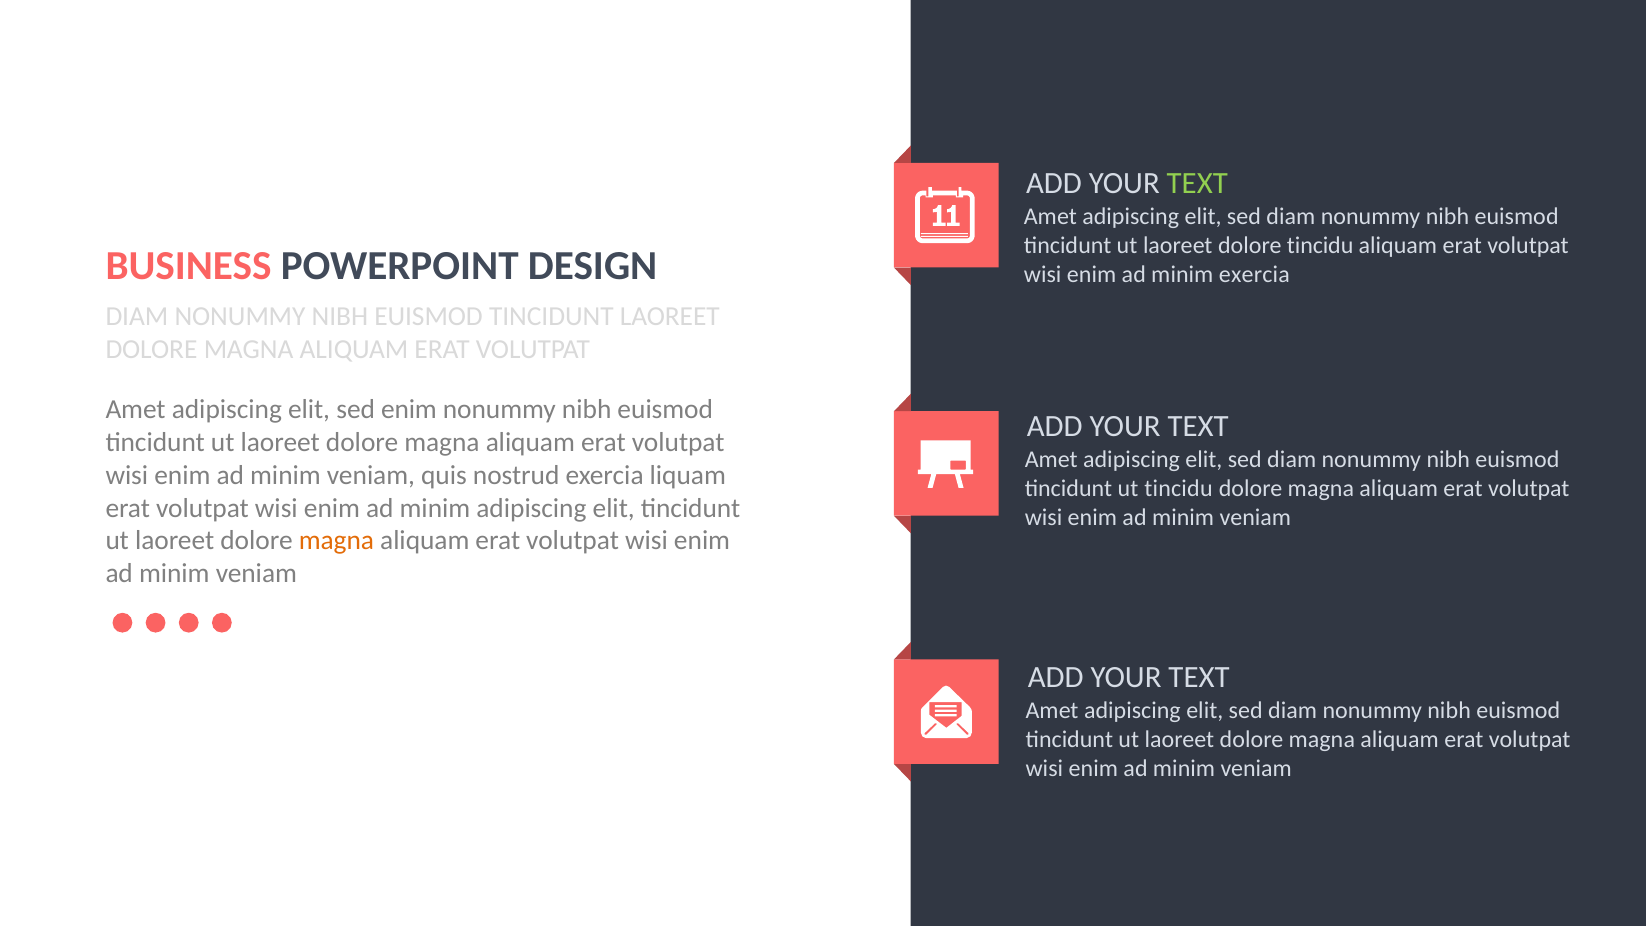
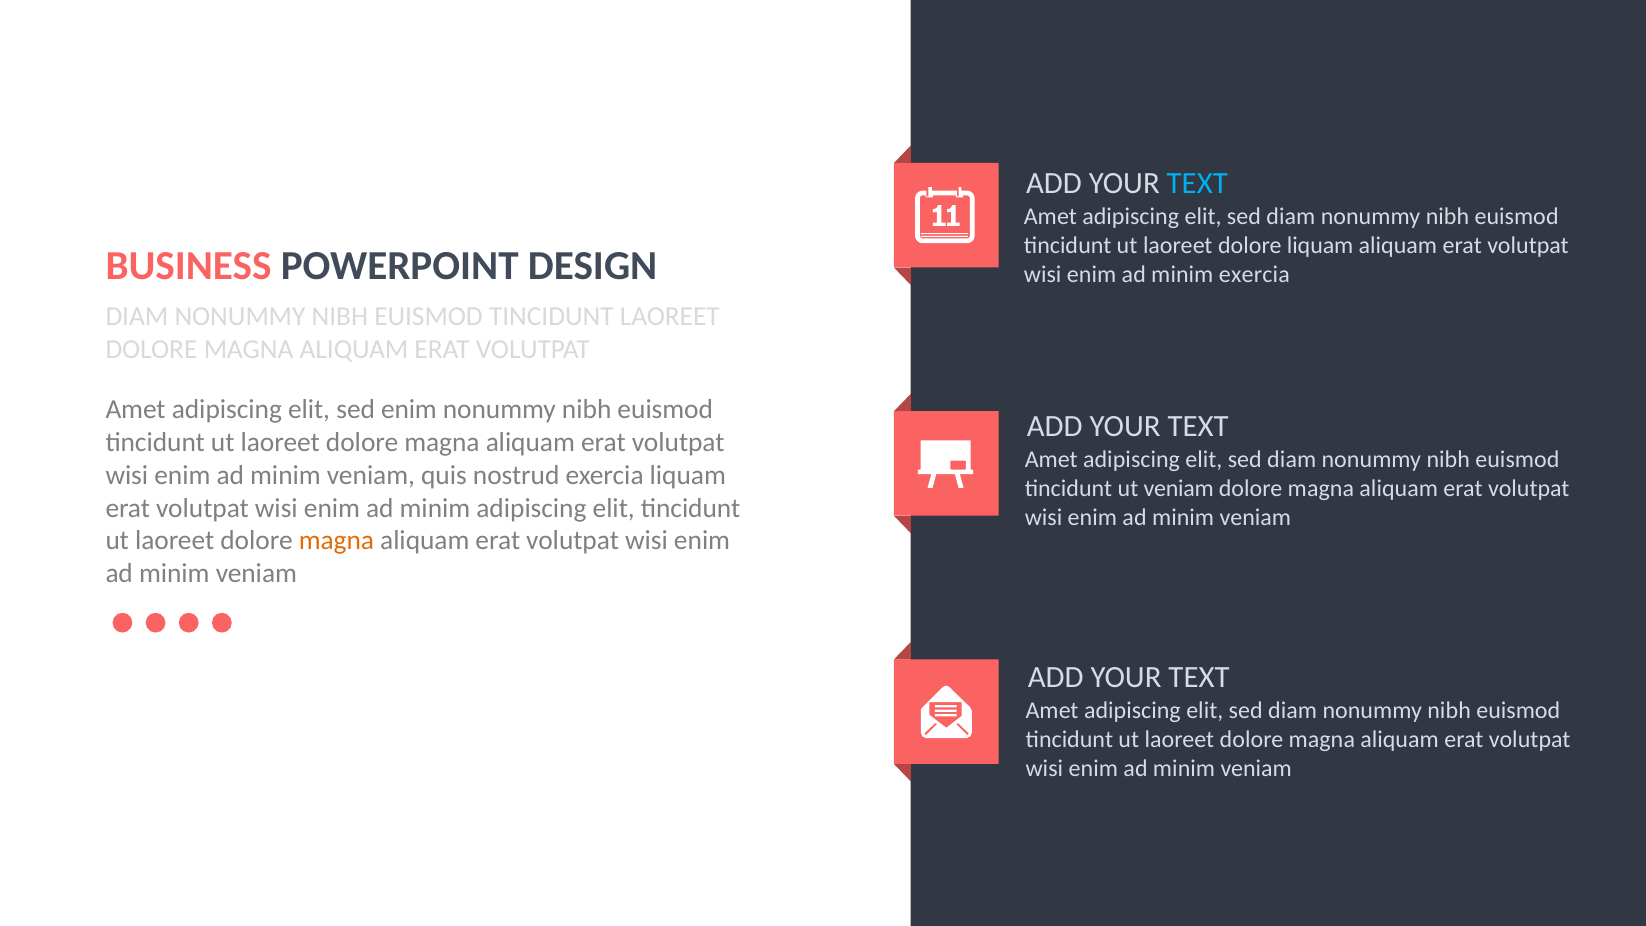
TEXT at (1197, 183) colour: light green -> light blue
dolore tincidu: tincidu -> liquam
ut tincidu: tincidu -> veniam
